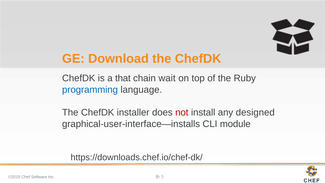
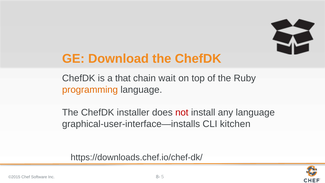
programming colour: blue -> orange
any designed: designed -> language
module: module -> kitchen
